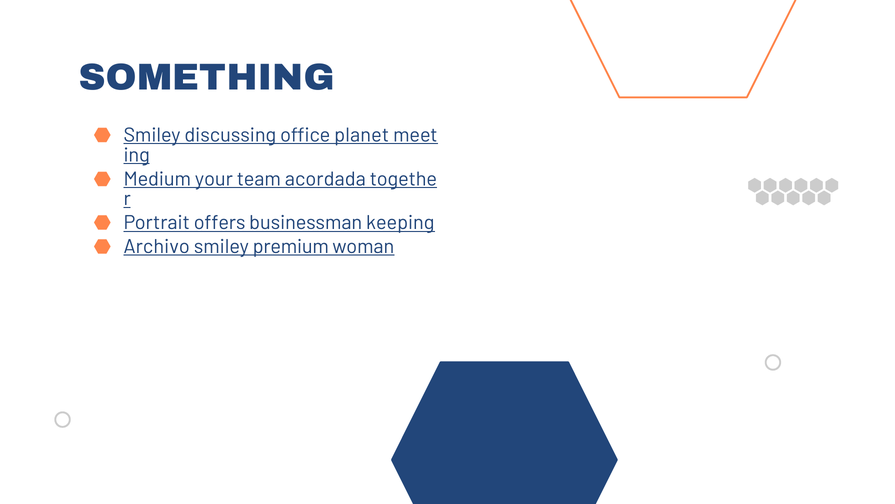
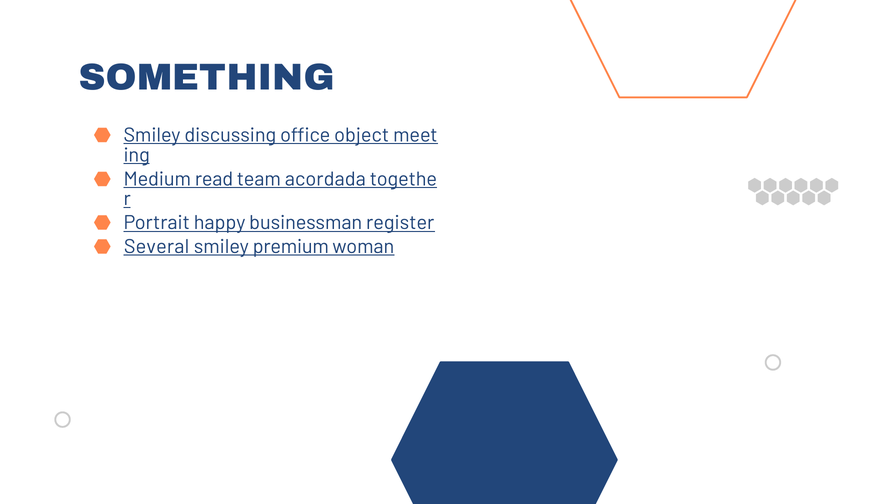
planet: planet -> object
your: your -> read
offers: offers -> happy
keeping: keeping -> register
Archivo: Archivo -> Several
